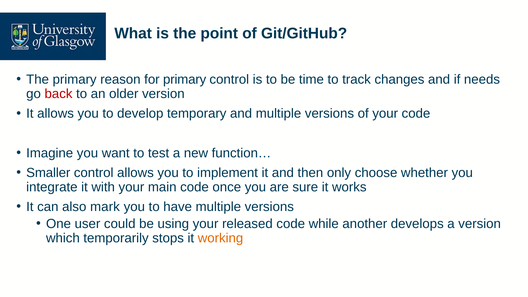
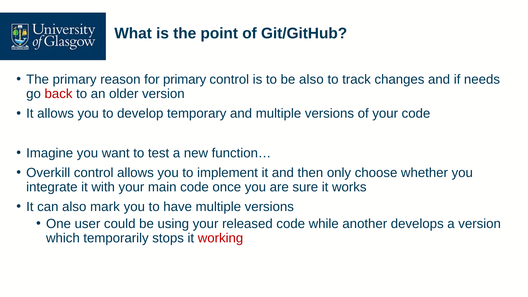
be time: time -> also
Smaller: Smaller -> Overkill
working colour: orange -> red
